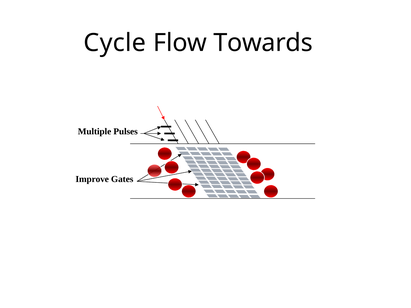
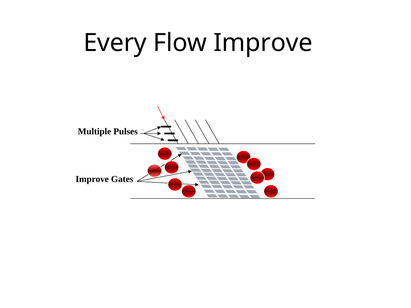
Cycle: Cycle -> Every
Flow Towards: Towards -> Improve
